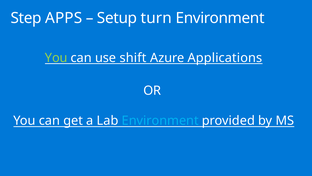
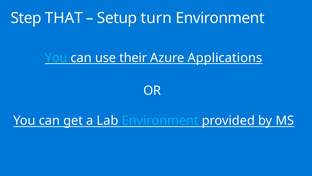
APPS: APPS -> THAT
You at (56, 58) colour: light green -> light blue
shift: shift -> their
